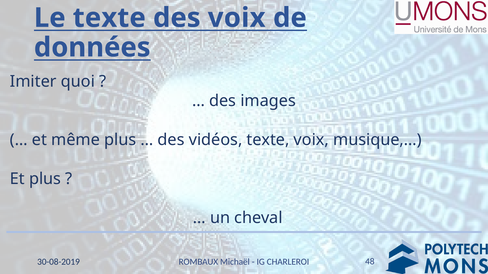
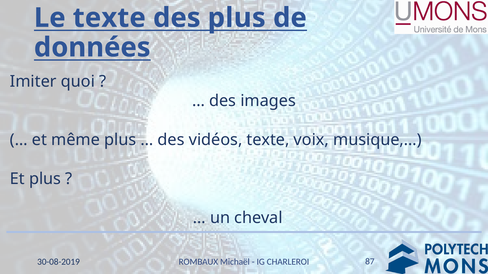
des voix: voix -> plus
48: 48 -> 87
